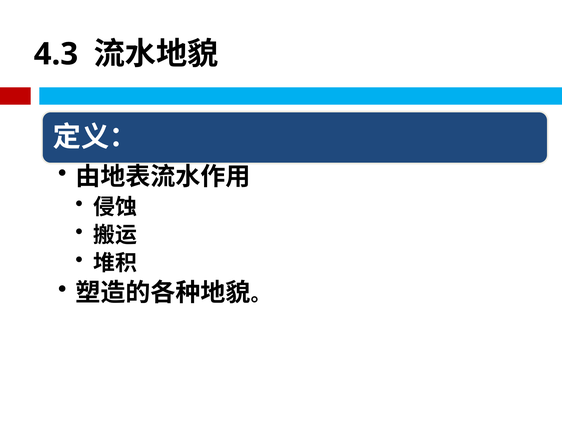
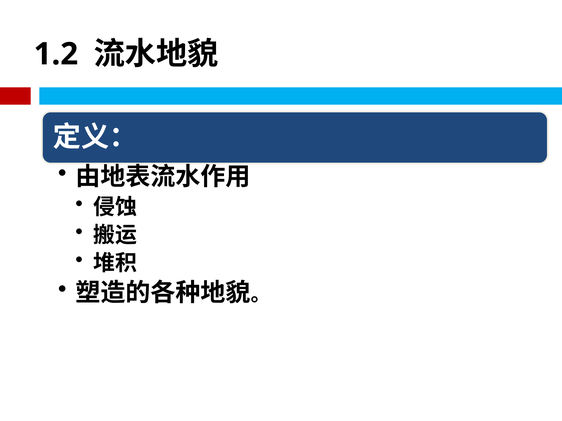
4.3: 4.3 -> 1.2
